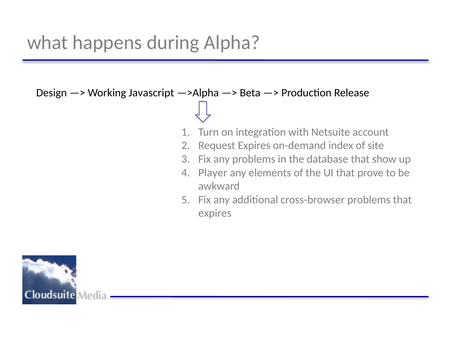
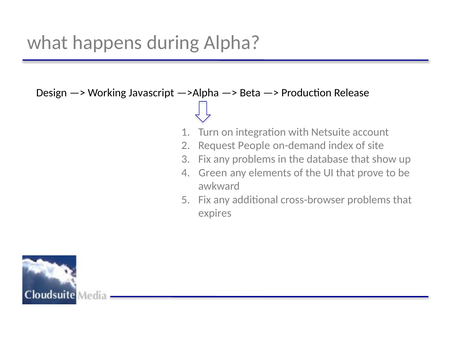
Request Expires: Expires -> People
Player: Player -> Green
